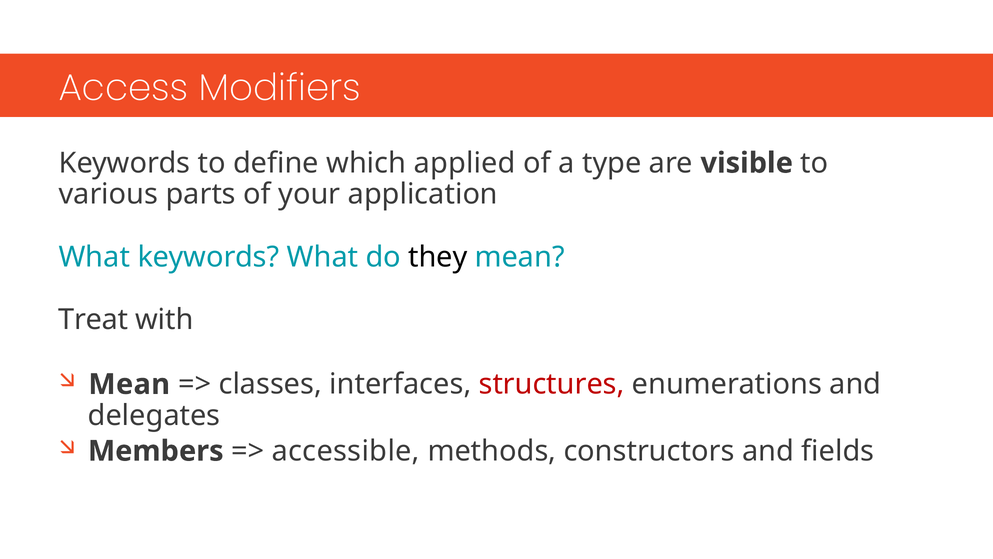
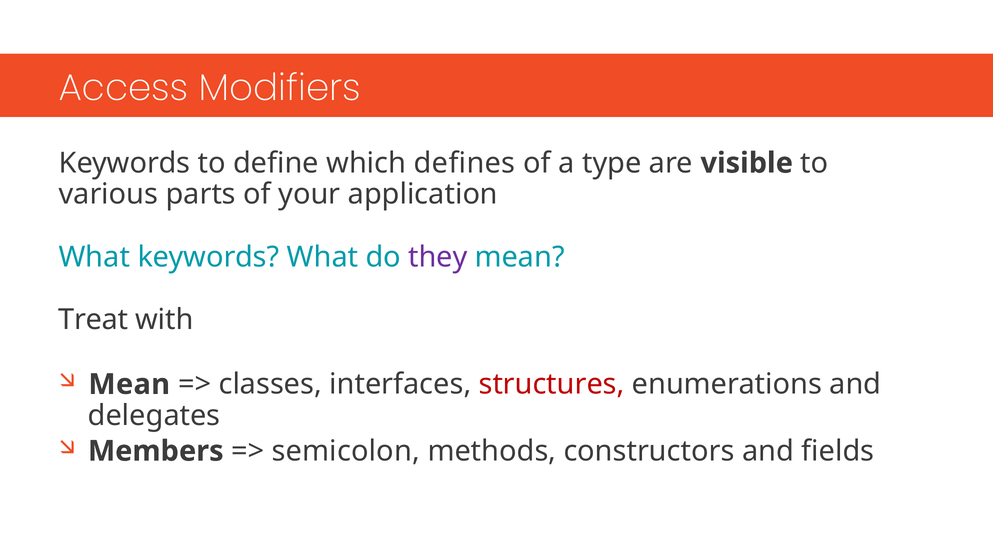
applied: applied -> defines
they colour: black -> purple
accessible: accessible -> semicolon
